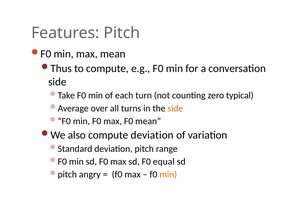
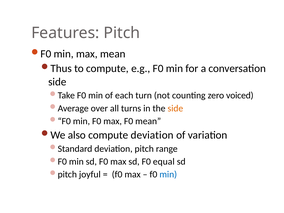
typical: typical -> voiced
angry: angry -> joyful
min at (168, 174) colour: orange -> blue
